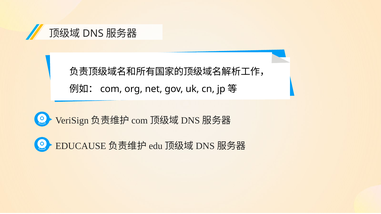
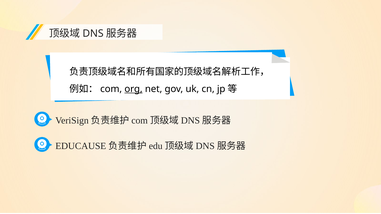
org underline: none -> present
